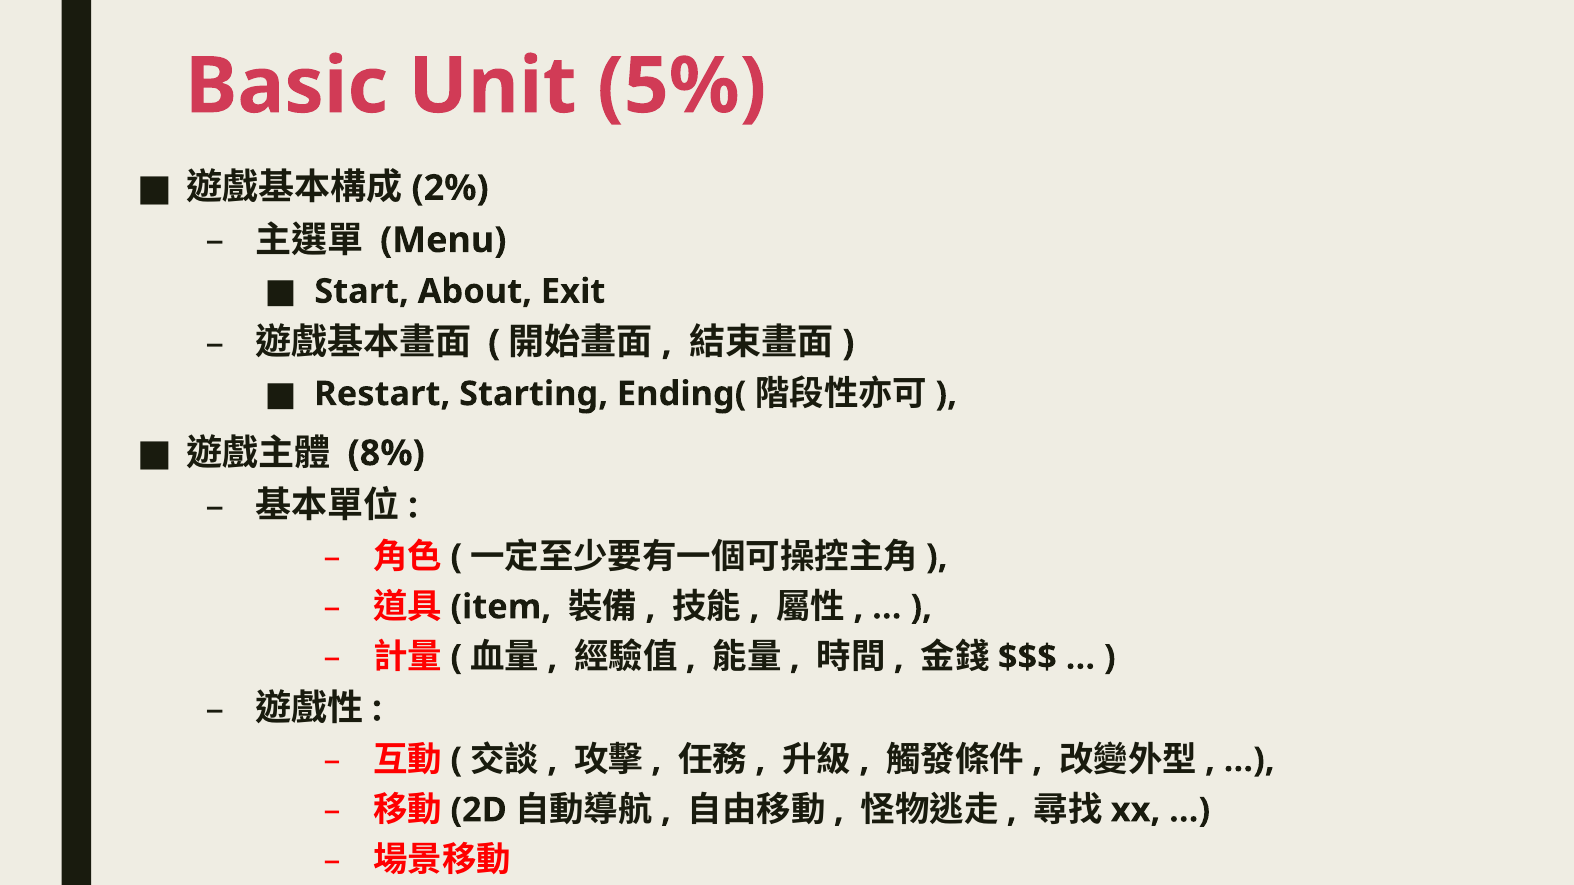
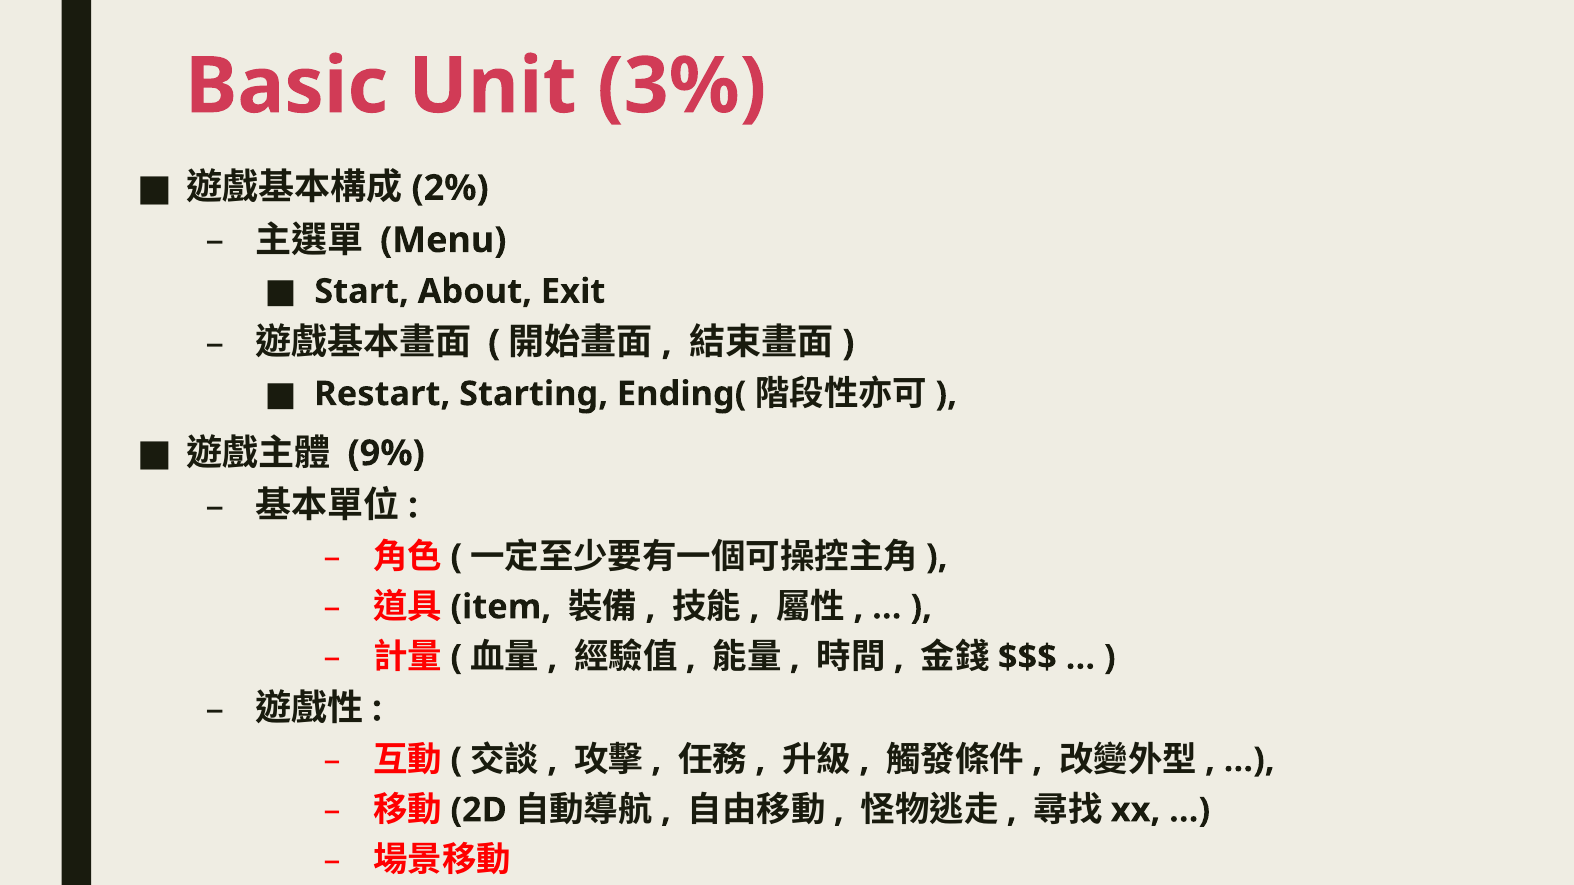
5%: 5% -> 3%
8%: 8% -> 9%
